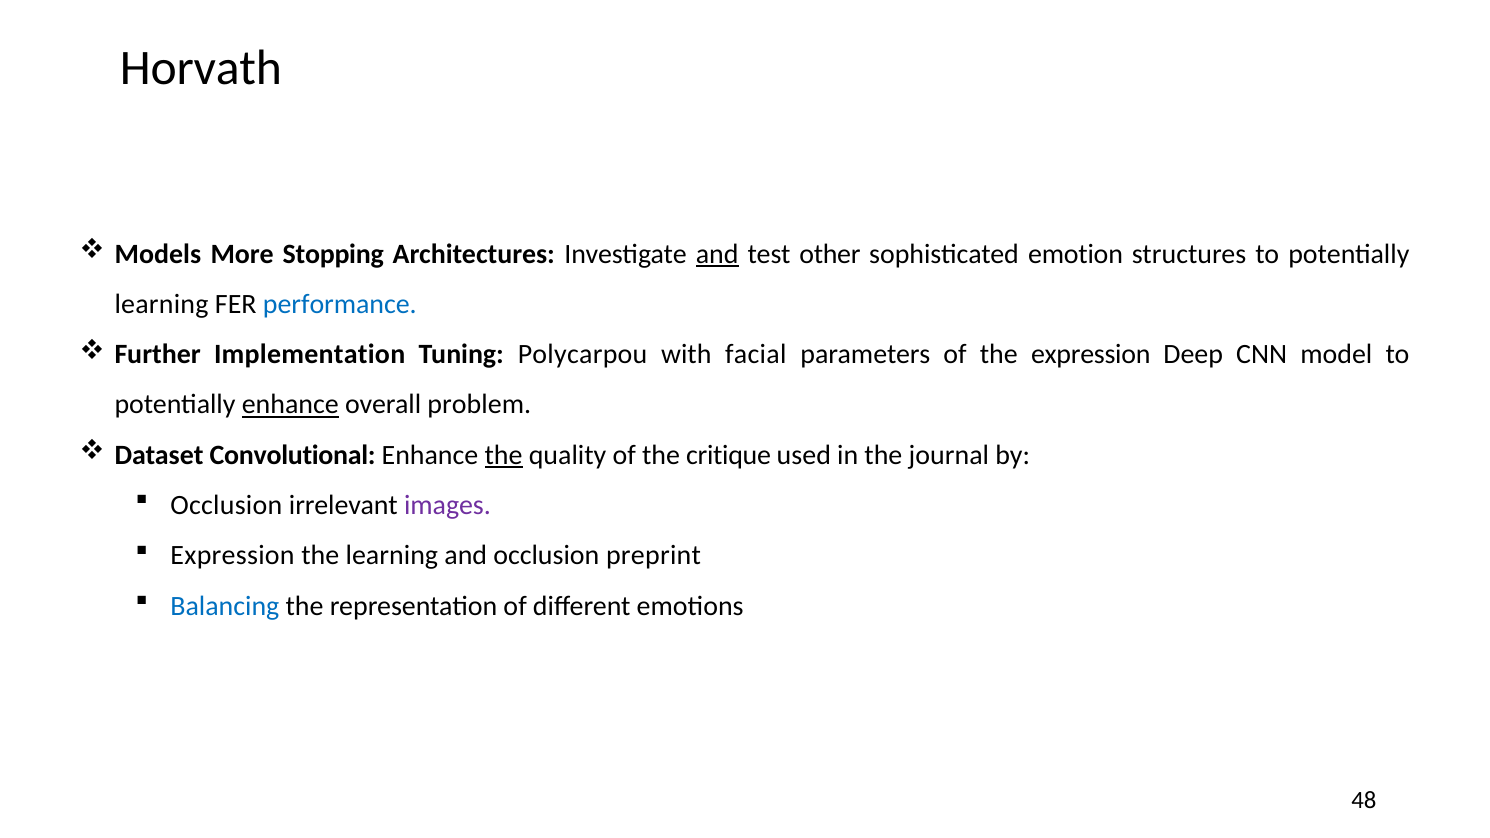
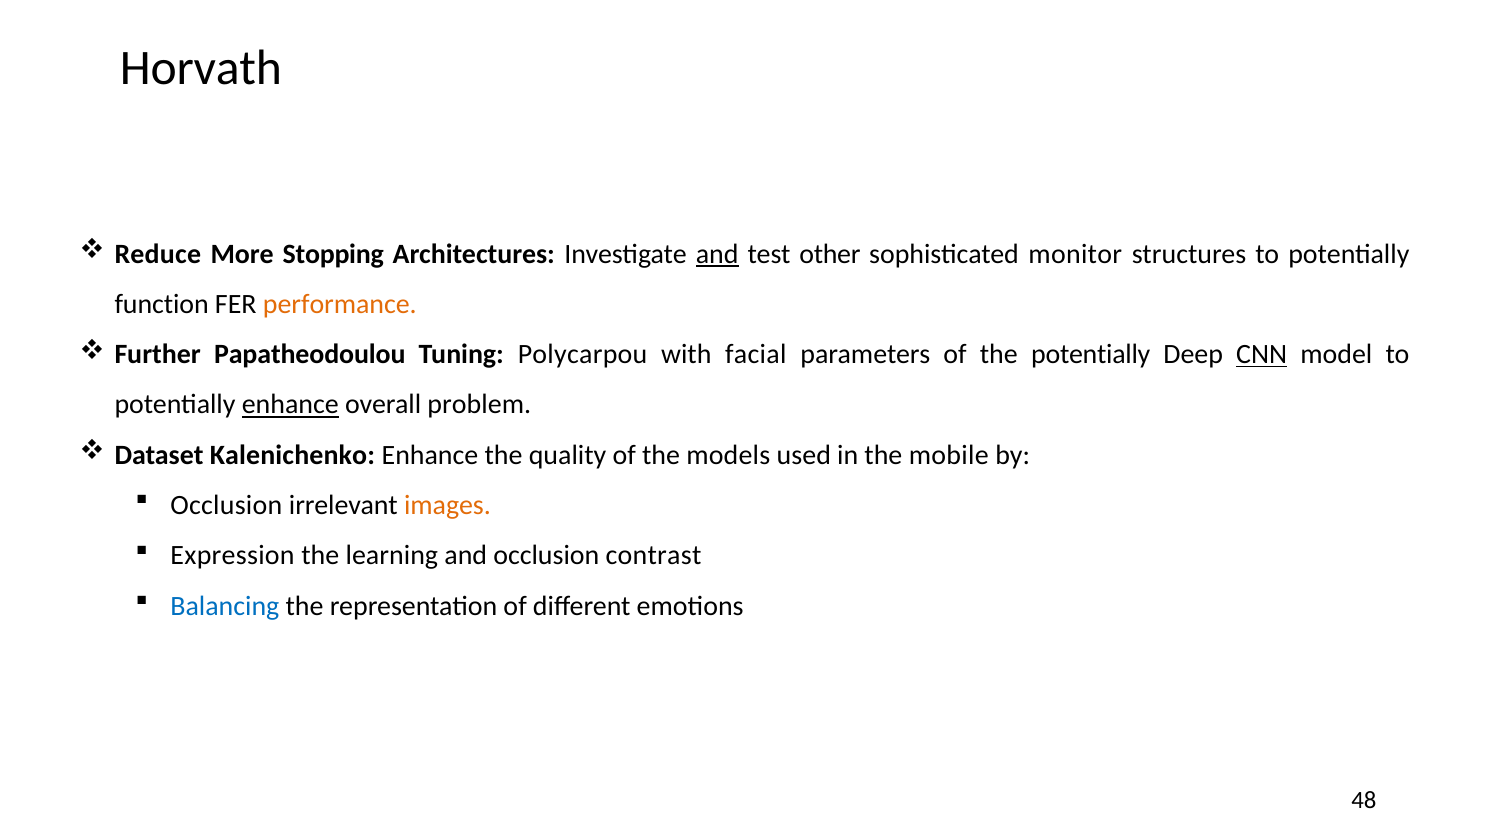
Models: Models -> Reduce
emotion: emotion -> monitor
learning at (162, 304): learning -> function
performance colour: blue -> orange
Implementation: Implementation -> Papatheodoulou
the expression: expression -> potentially
CNN underline: none -> present
Convolutional: Convolutional -> Kalenichenko
the at (504, 455) underline: present -> none
critique: critique -> models
journal: journal -> mobile
images colour: purple -> orange
preprint: preprint -> contrast
